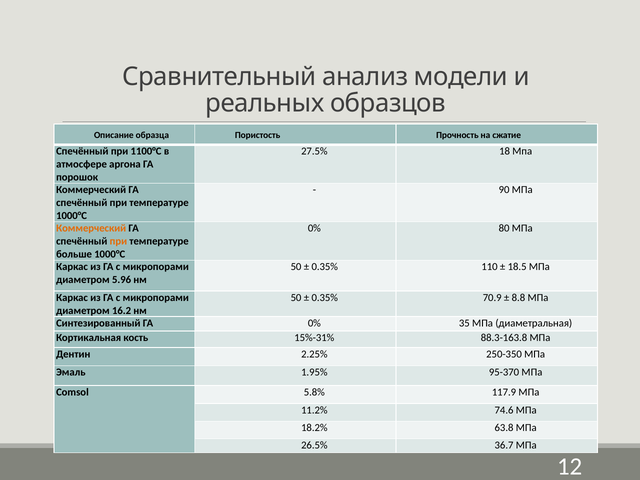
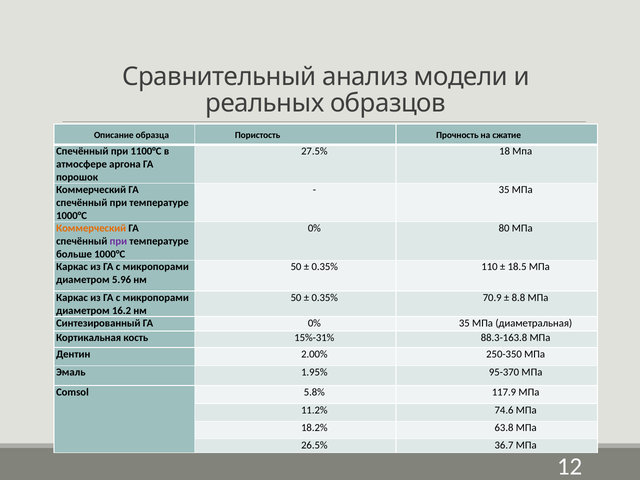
90 at (504, 190): 90 -> 35
при at (118, 241) colour: orange -> purple
2.25%: 2.25% -> 2.00%
